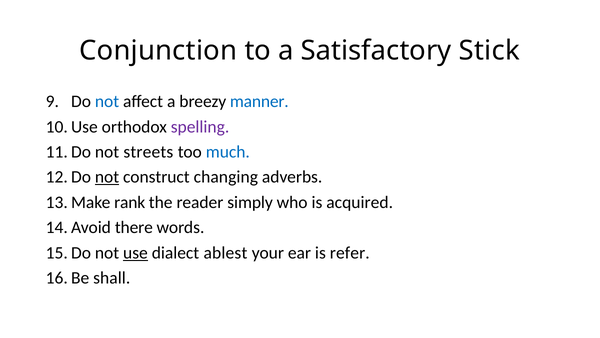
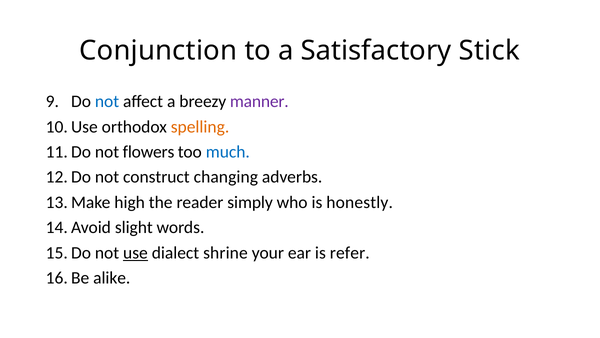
manner colour: blue -> purple
spelling colour: purple -> orange
streets: streets -> flowers
not at (107, 177) underline: present -> none
rank: rank -> high
acquired: acquired -> honestly
there: there -> slight
ablest: ablest -> shrine
shall: shall -> alike
